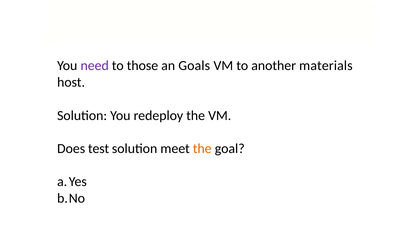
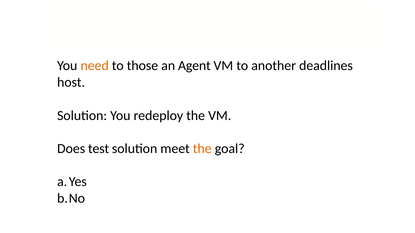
need colour: purple -> orange
Goals: Goals -> Agent
materials: materials -> deadlines
